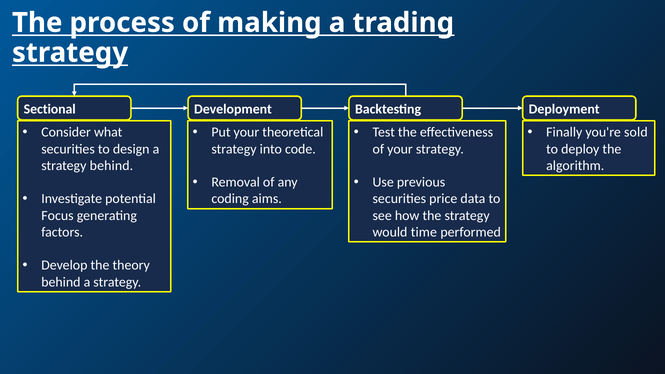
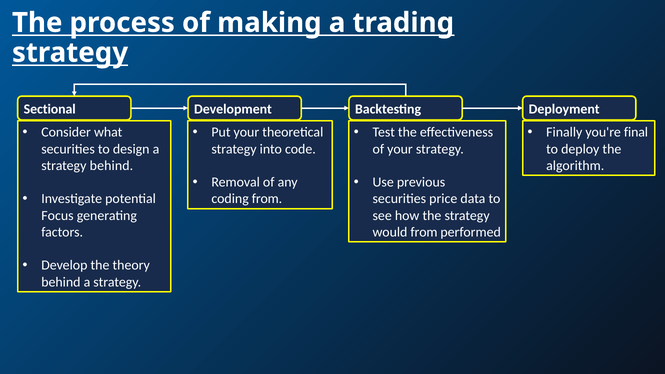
sold: sold -> final
coding aims: aims -> from
would time: time -> from
